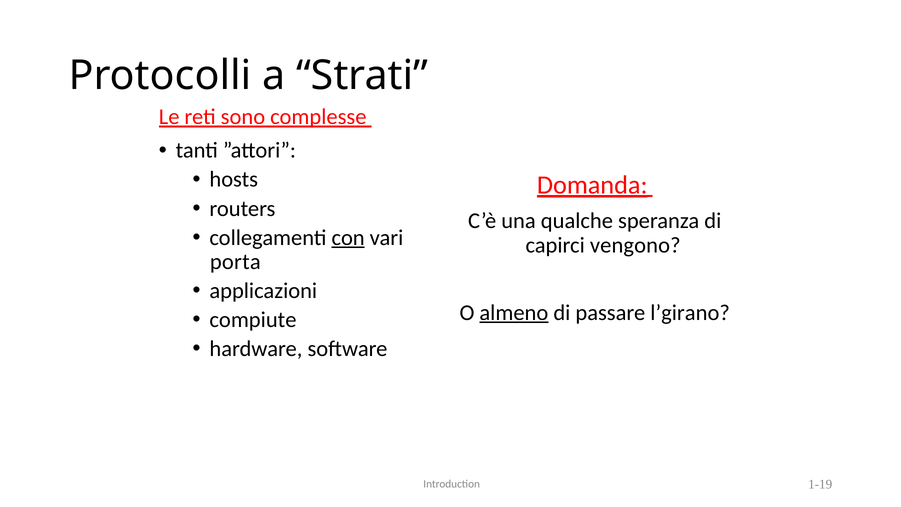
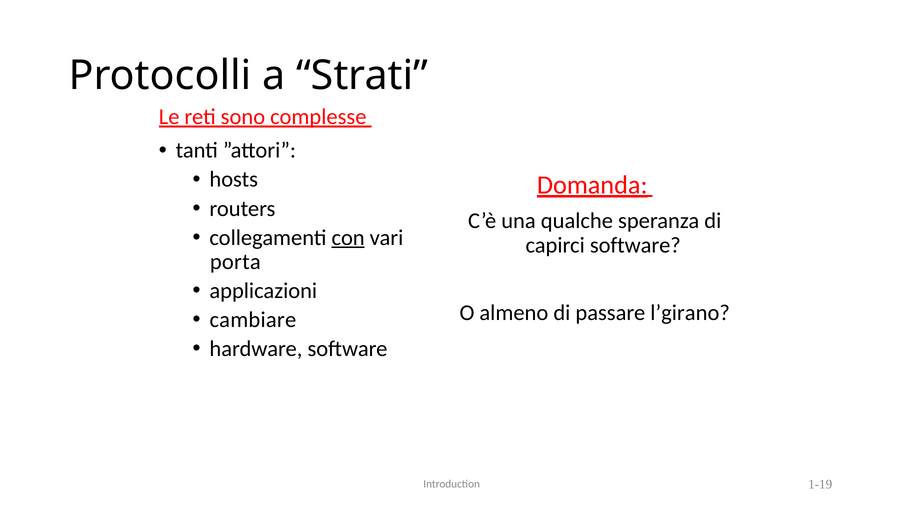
capirci vengono: vengono -> software
almeno underline: present -> none
compiute: compiute -> cambiare
